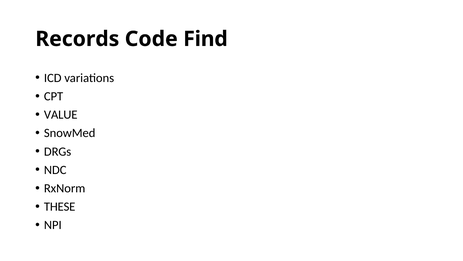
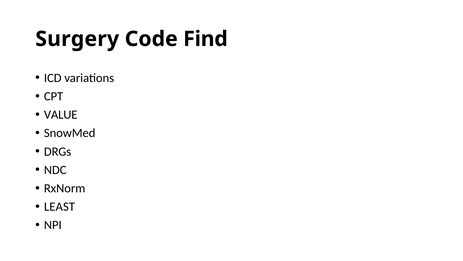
Records: Records -> Surgery
THESE: THESE -> LEAST
